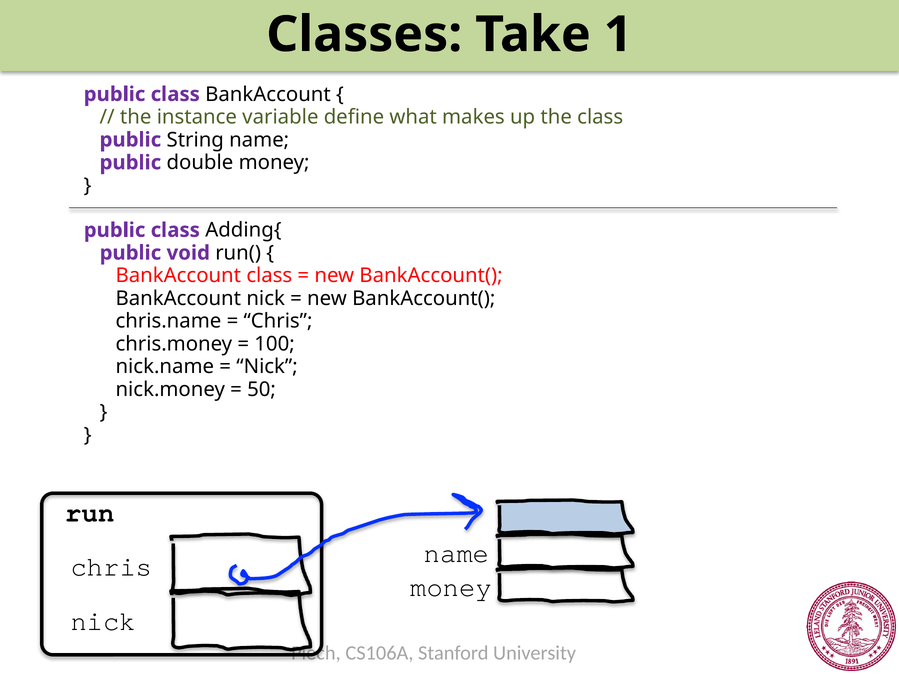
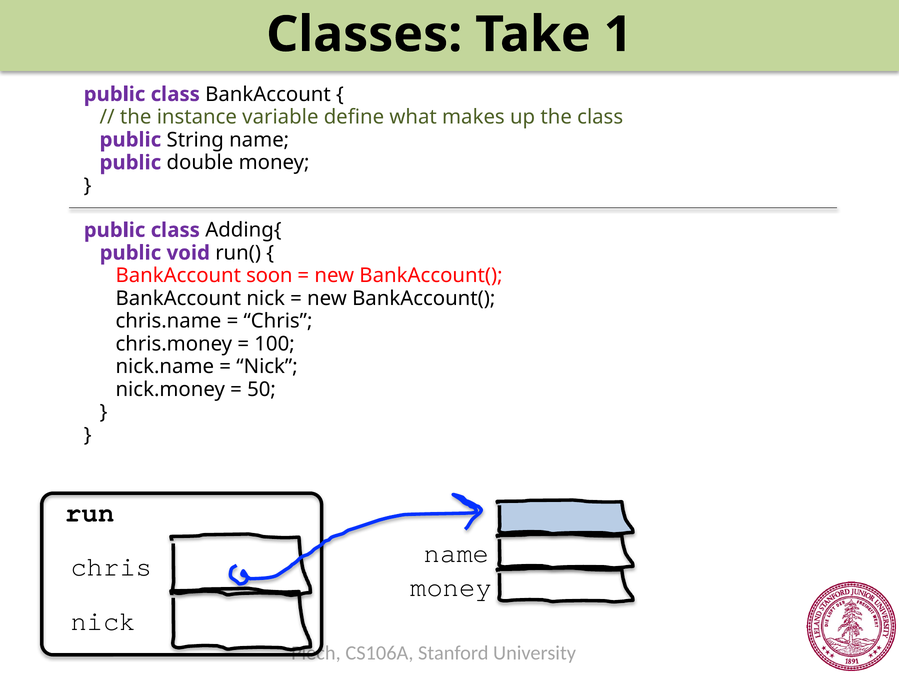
BankAccount class: class -> soon
